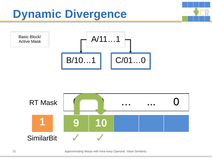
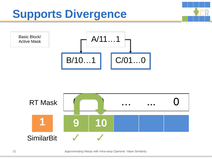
Dynamic: Dynamic -> Supports
